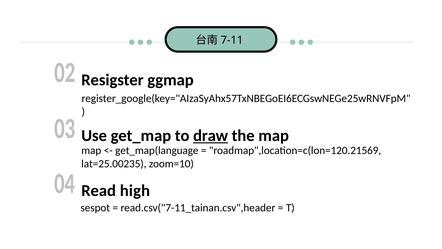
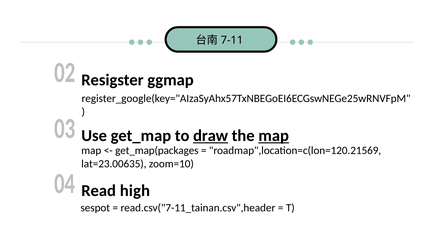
map at (274, 135) underline: none -> present
get_map(language: get_map(language -> get_map(packages
lat=25.00235: lat=25.00235 -> lat=23.00635
